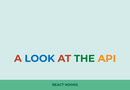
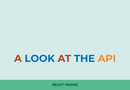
THE colour: green -> blue
